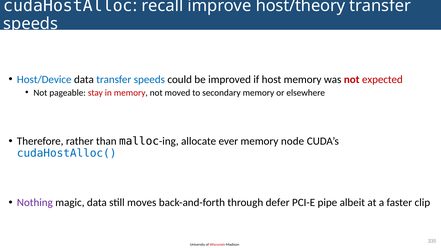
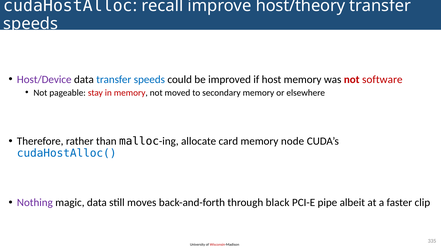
Host/Device colour: blue -> purple
expected: expected -> software
ever: ever -> card
defer: defer -> black
